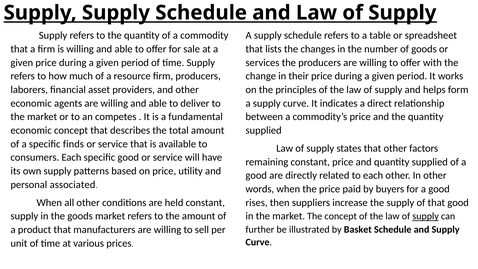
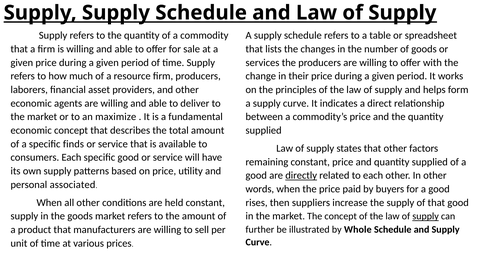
competes: competes -> maximize
directly underline: none -> present
Basket: Basket -> Whole
